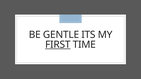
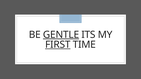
GENTLE underline: none -> present
